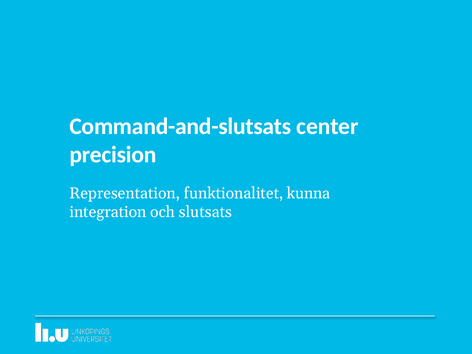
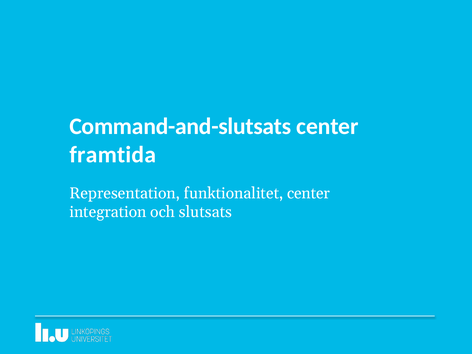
precision: precision -> framtida
funktionalitet kunna: kunna -> center
